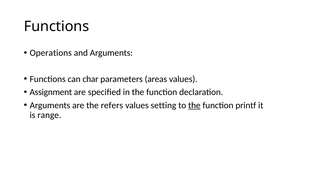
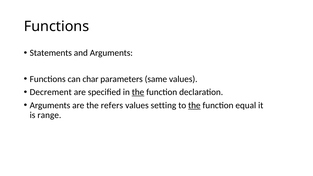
Operations: Operations -> Statements
areas: areas -> same
Assignment: Assignment -> Decrement
the at (138, 92) underline: none -> present
printf: printf -> equal
